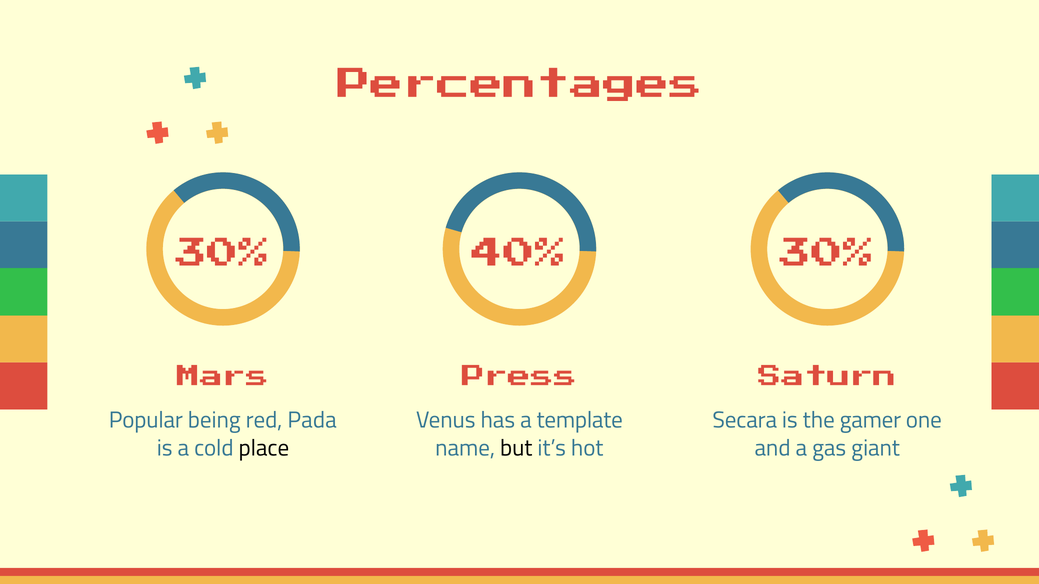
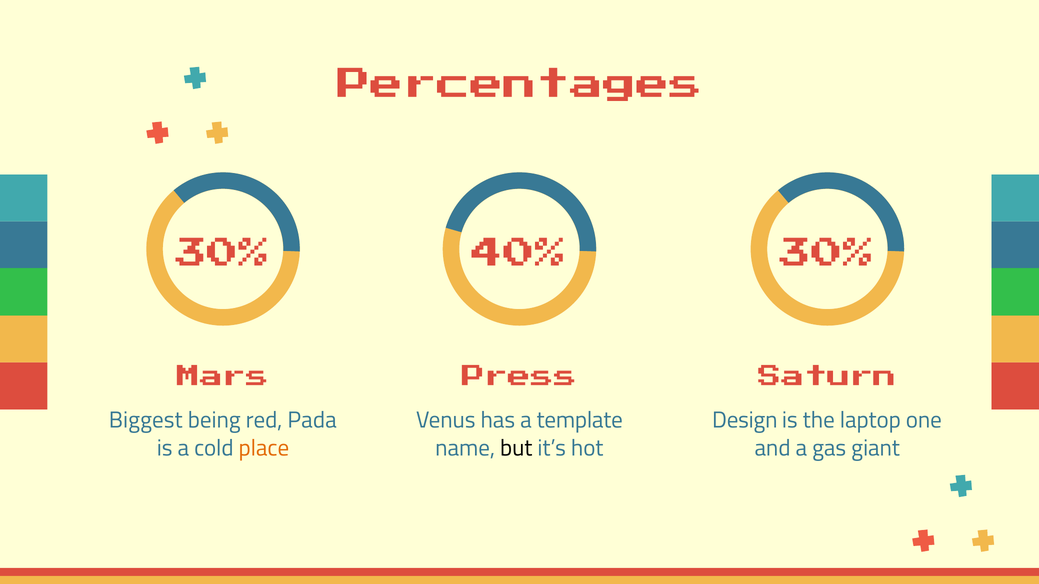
Popular: Popular -> Biggest
Secara: Secara -> Design
gamer: gamer -> laptop
place colour: black -> orange
